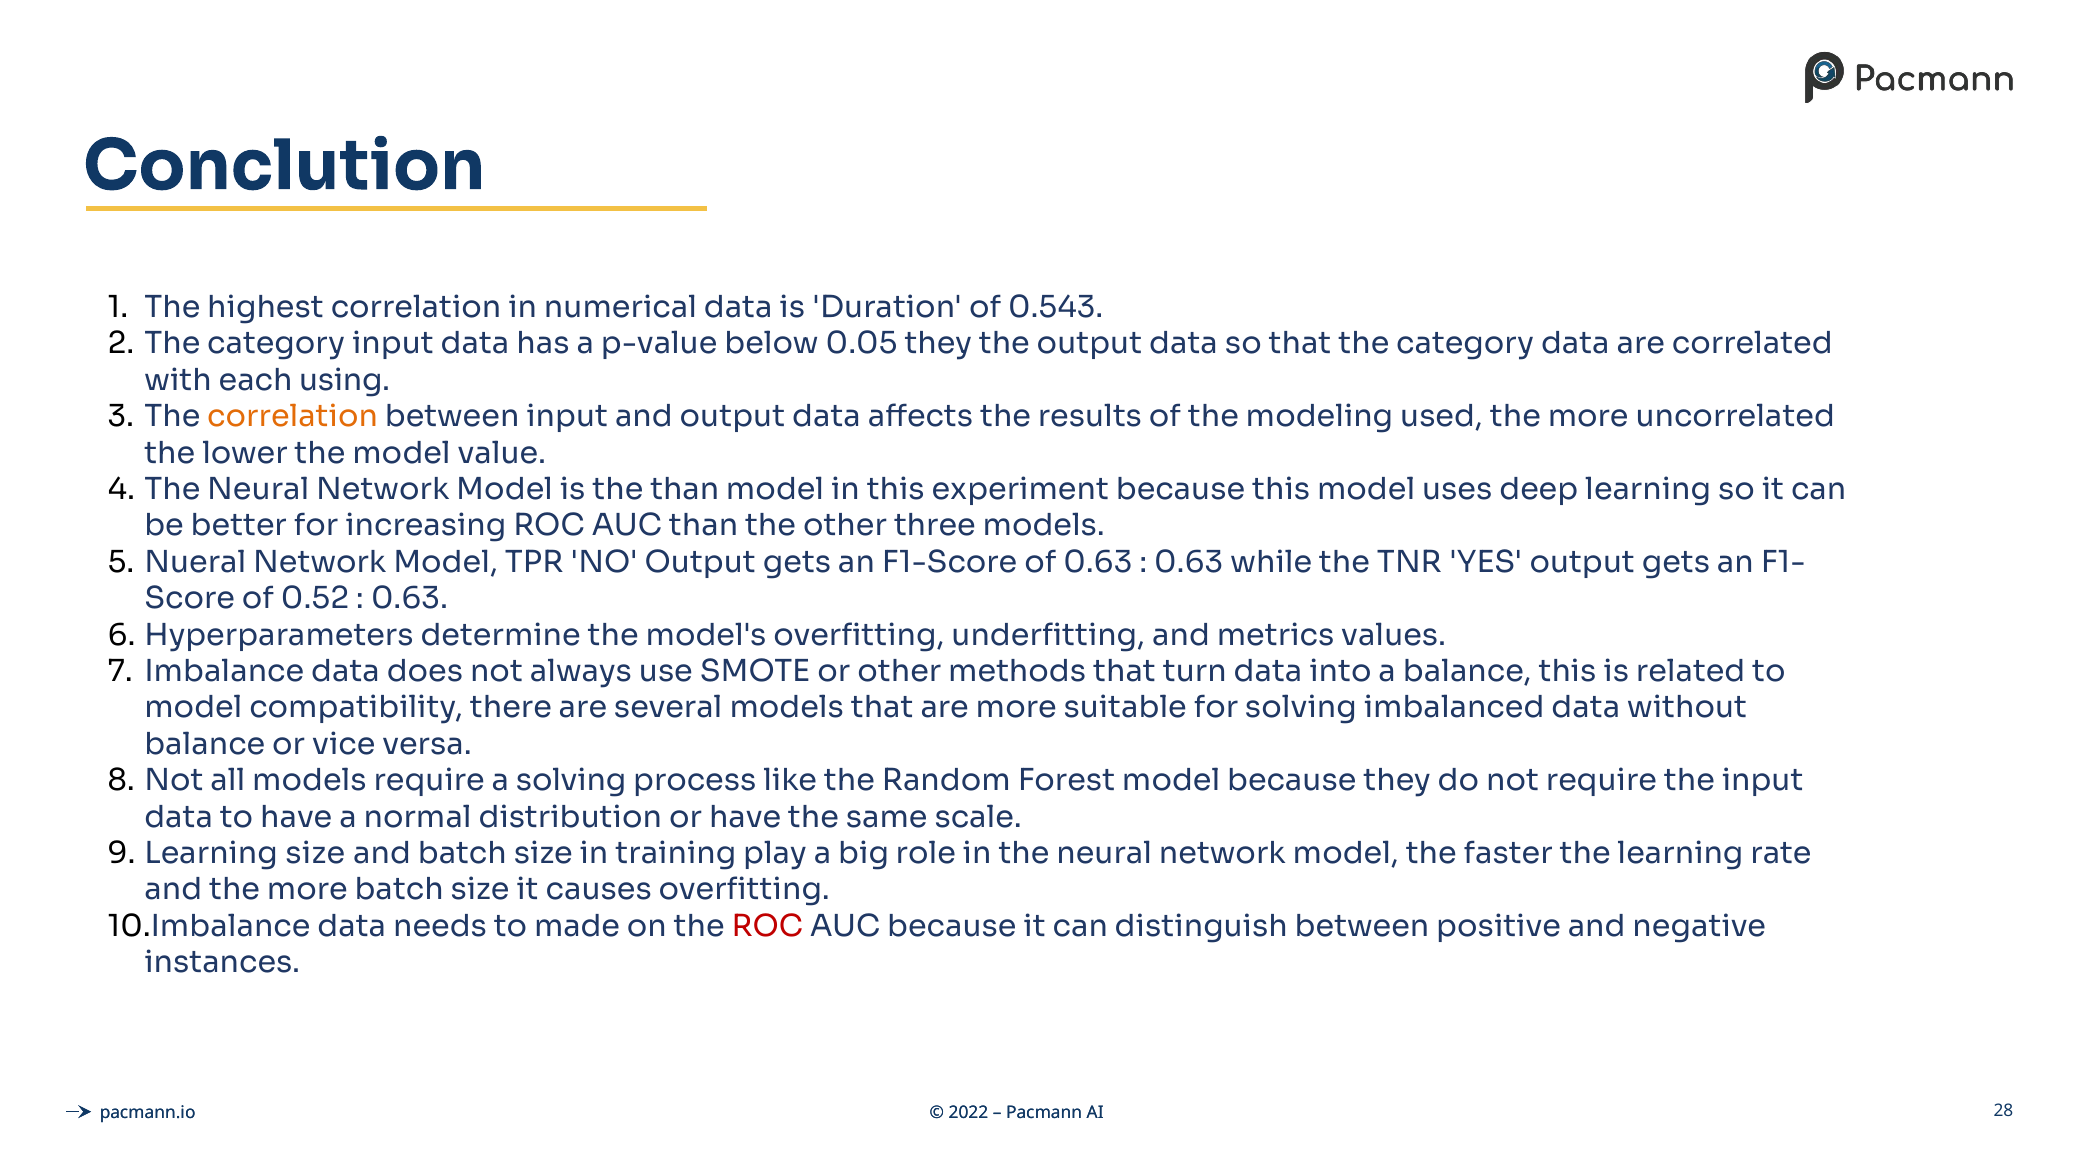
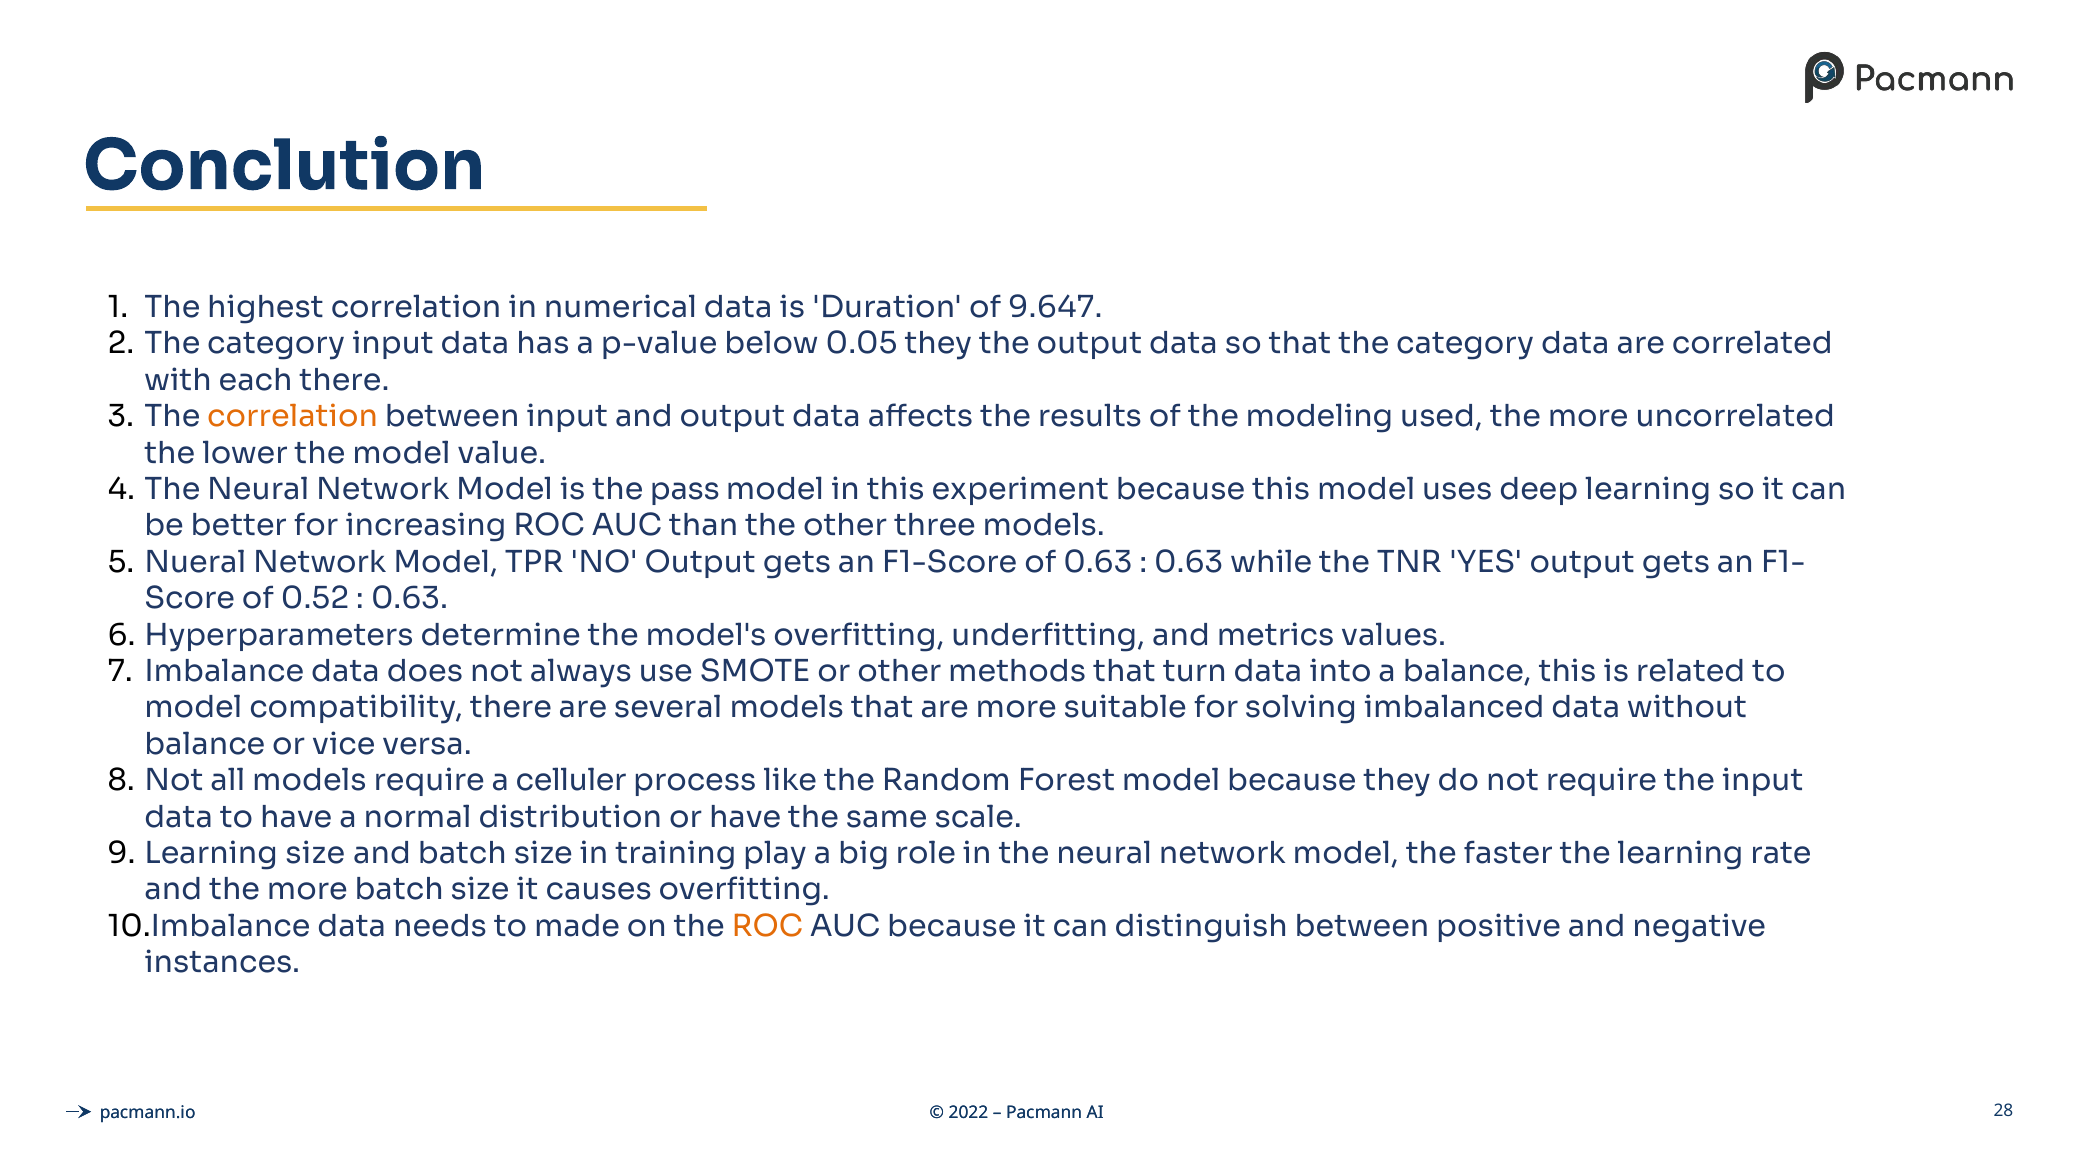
0.543: 0.543 -> 9.647
each using: using -> there
the than: than -> pass
a solving: solving -> celluler
ROC at (767, 927) colour: red -> orange
